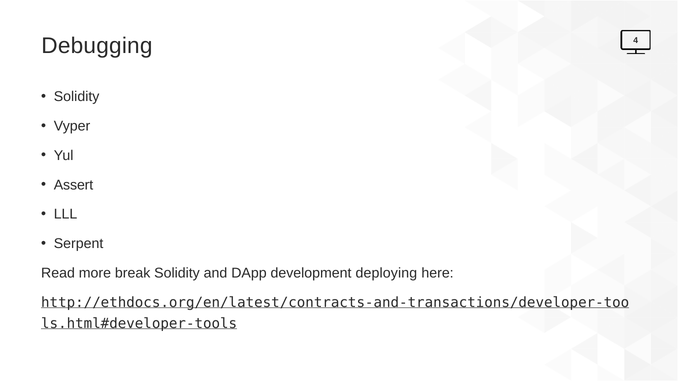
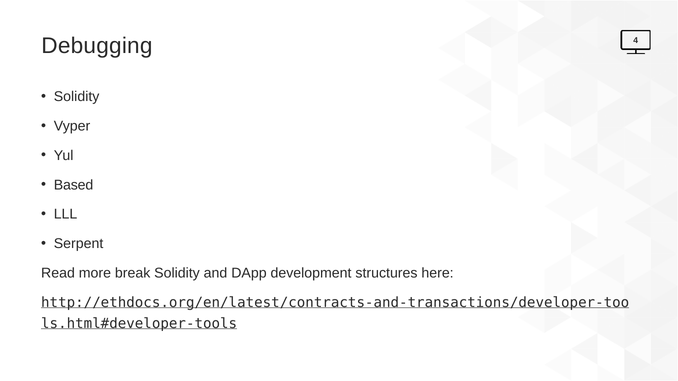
Assert: Assert -> Based
deploying: deploying -> structures
